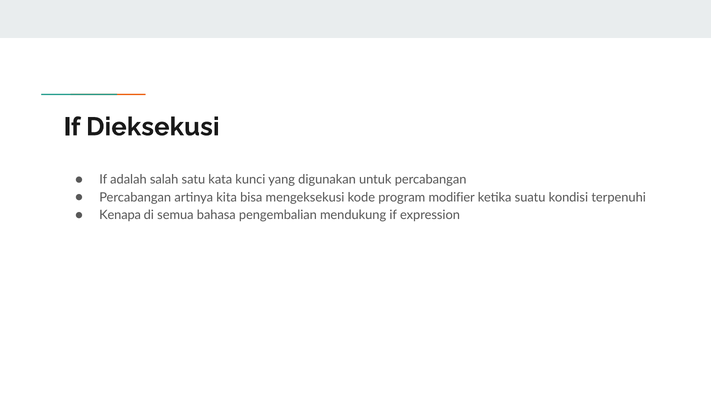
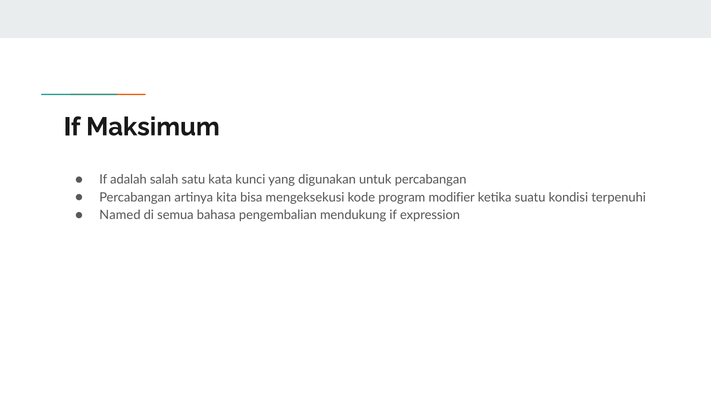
Dieksekusi: Dieksekusi -> Maksimum
Kenapa: Kenapa -> Named
